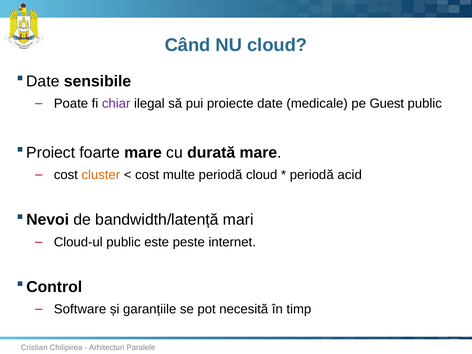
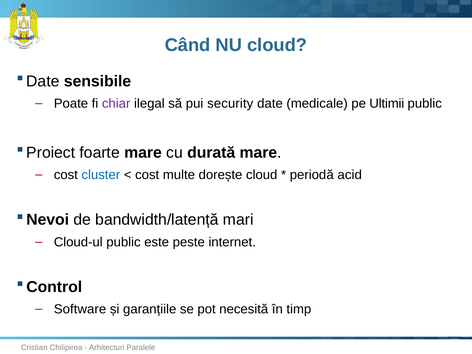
proiecte: proiecte -> security
Guest: Guest -> Ultimii
cluster colour: orange -> blue
multe periodă: periodă -> dorește
